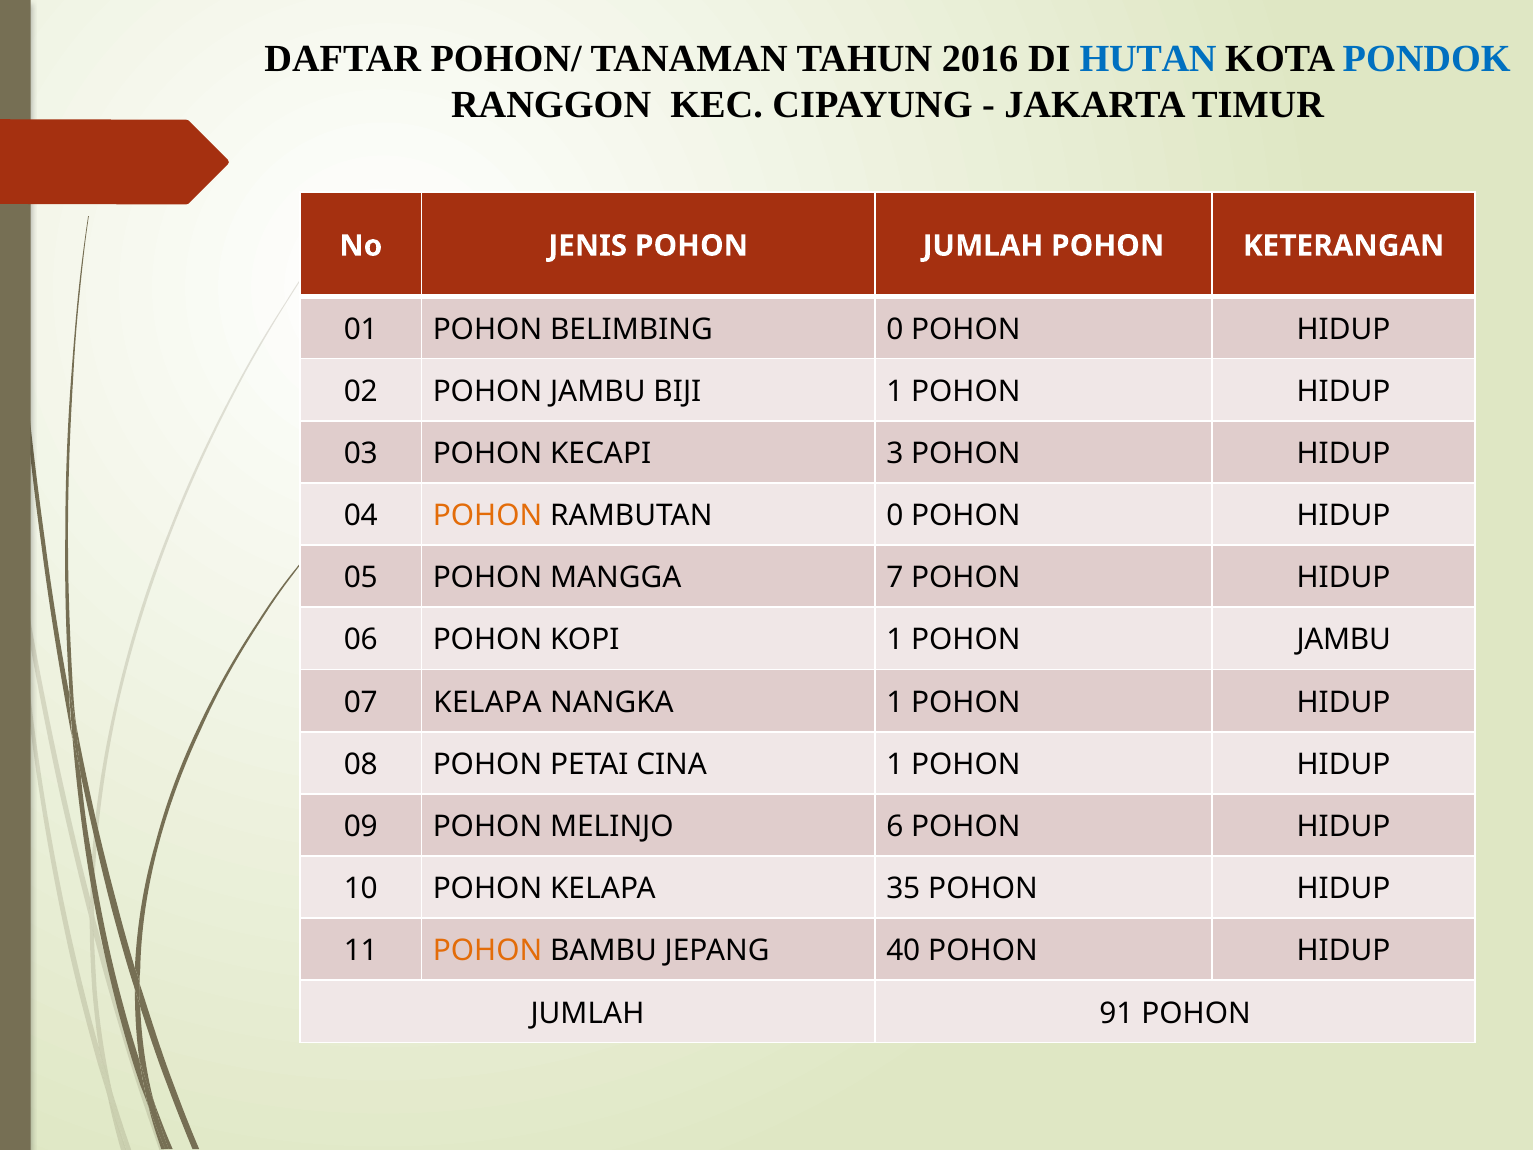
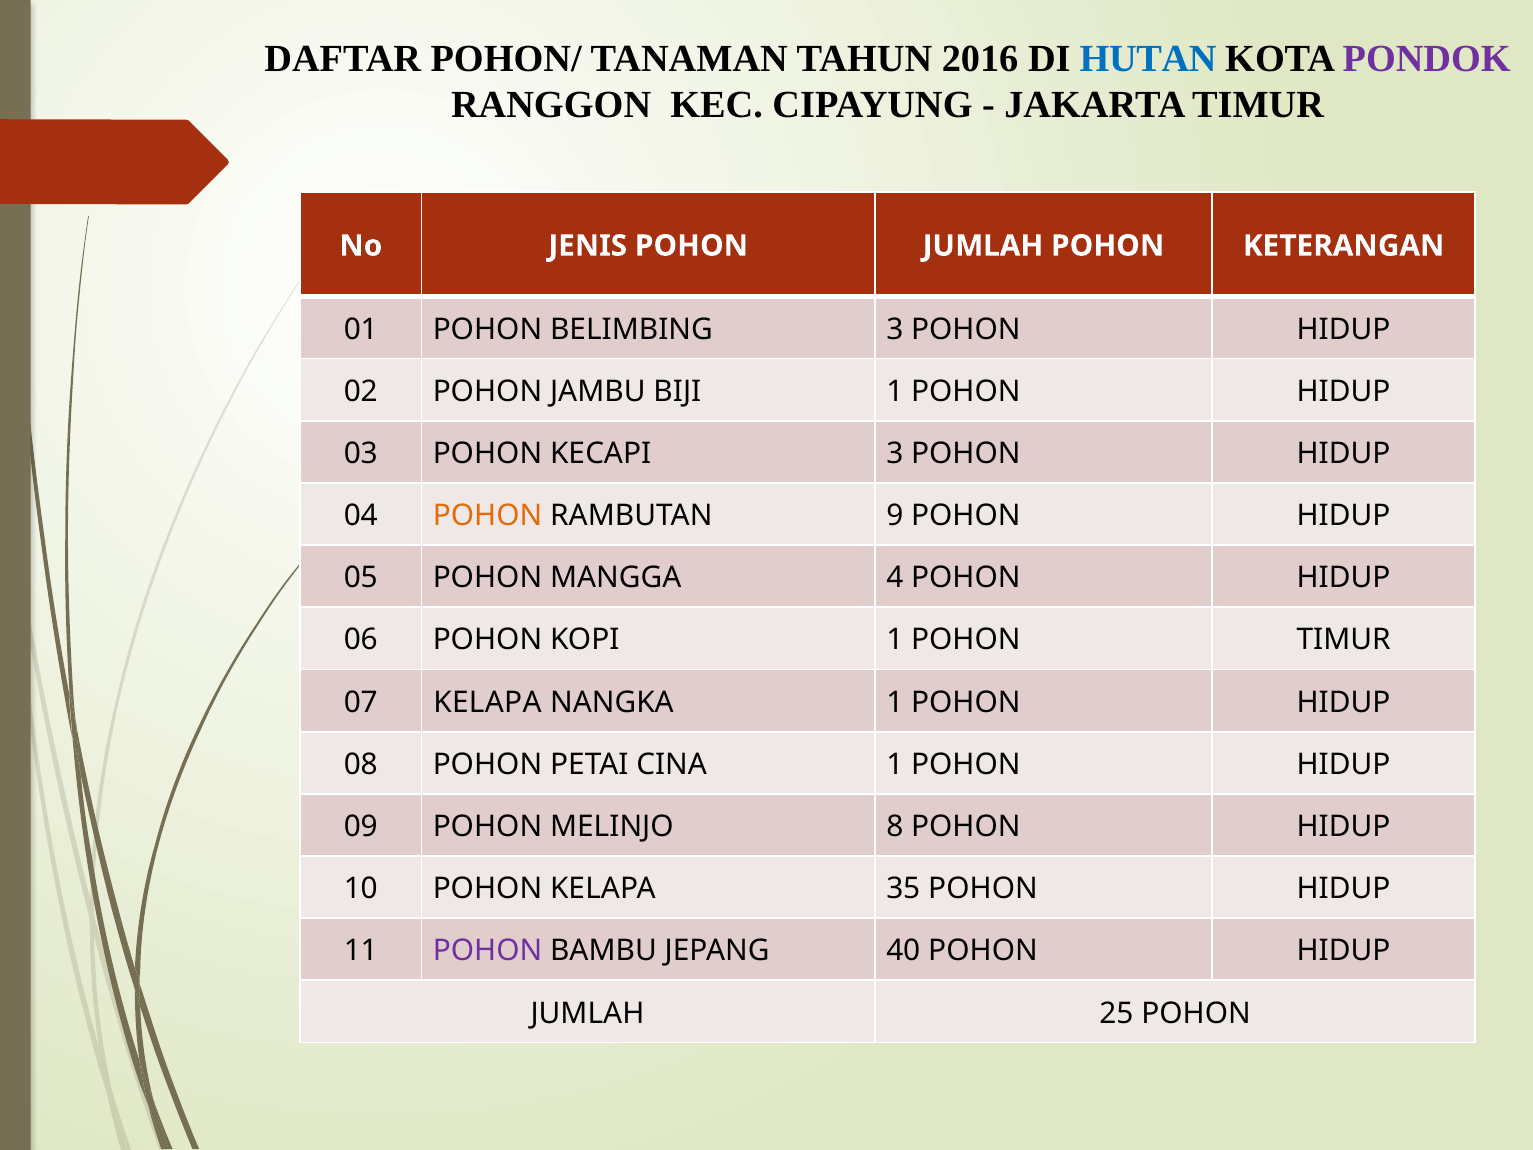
PONDOK colour: blue -> purple
BELIMBING 0: 0 -> 3
RAMBUTAN 0: 0 -> 9
7: 7 -> 4
1 POHON JAMBU: JAMBU -> TIMUR
6: 6 -> 8
POHON at (488, 951) colour: orange -> purple
91: 91 -> 25
